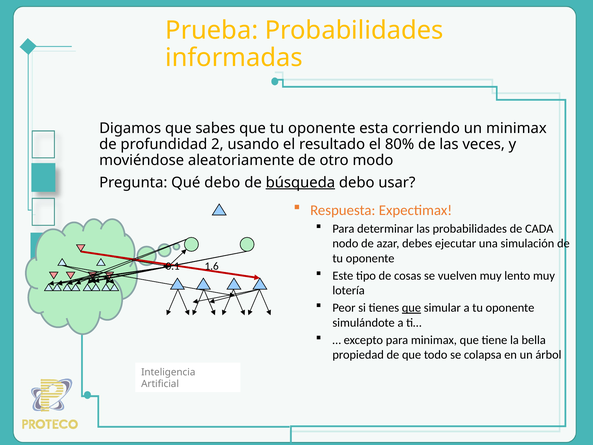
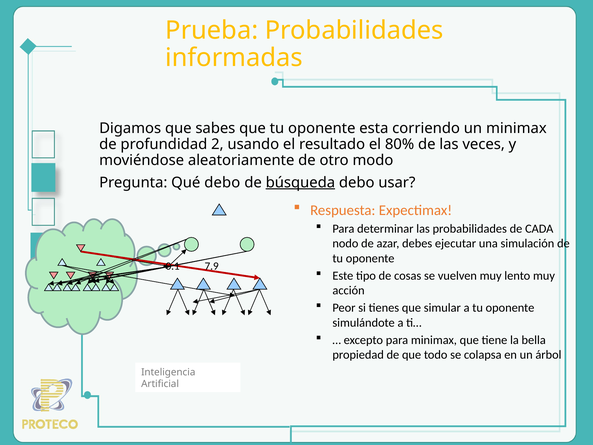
1.6: 1.6 -> 7.9
lotería: lotería -> acción
que at (411, 308) underline: present -> none
